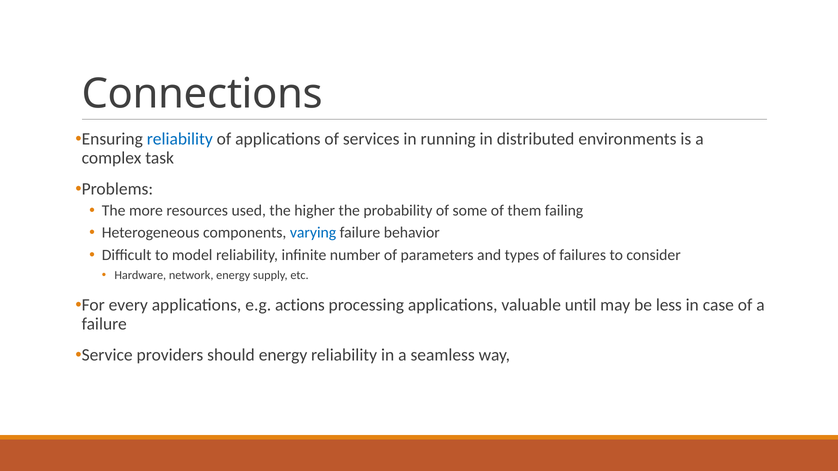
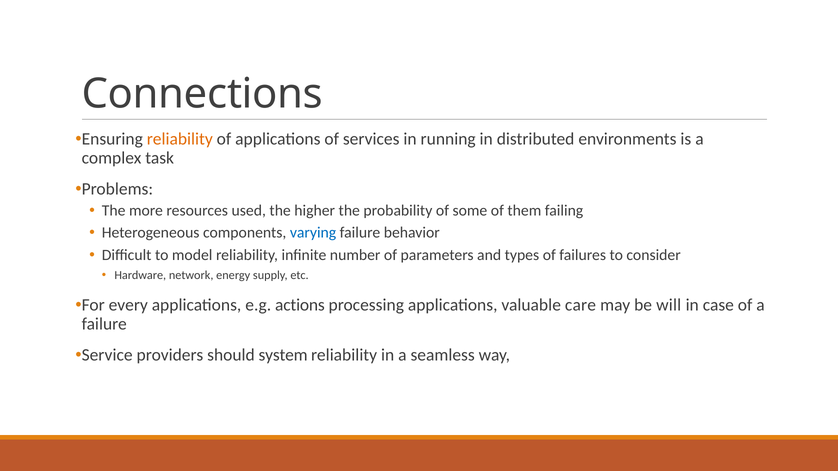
reliability at (180, 139) colour: blue -> orange
until: until -> care
less: less -> will
should energy: energy -> system
